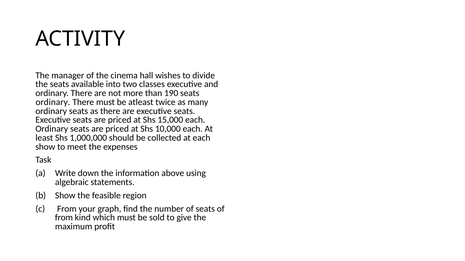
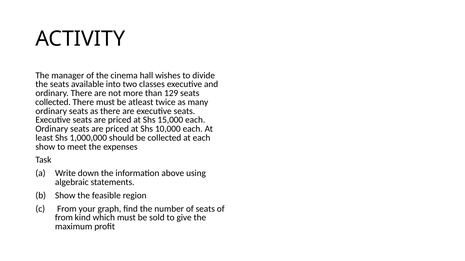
190: 190 -> 129
ordinary at (53, 102): ordinary -> collected
